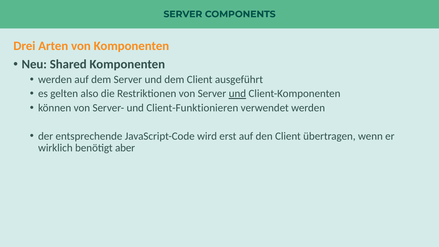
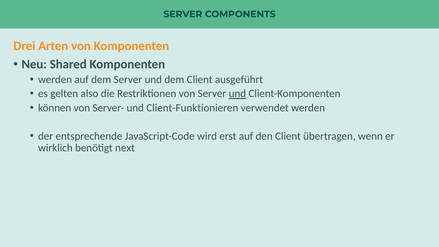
aber: aber -> next
